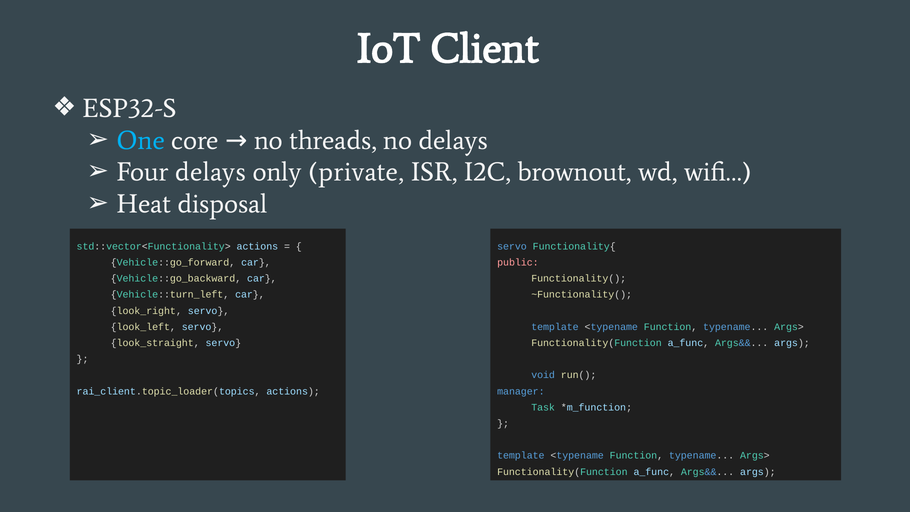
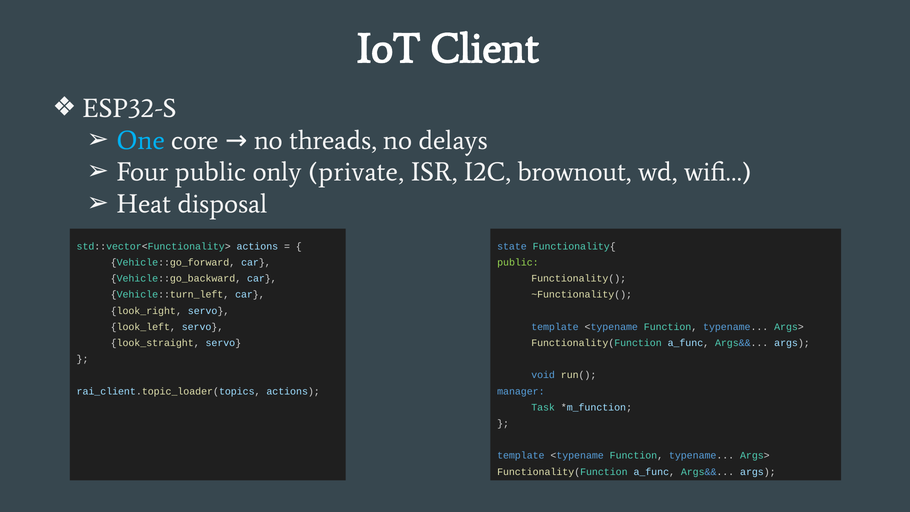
Four delays: delays -> public
servo at (512, 246): servo -> state
public at (518, 262) colour: pink -> light green
